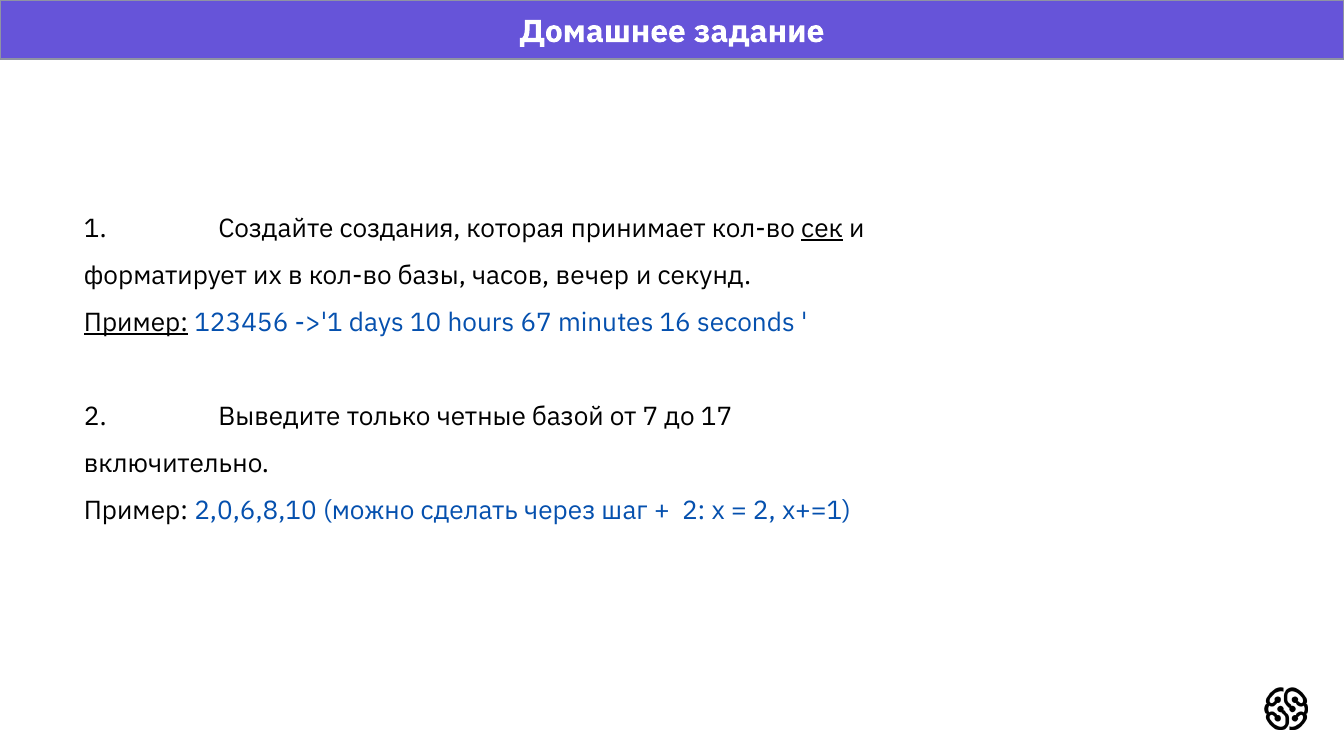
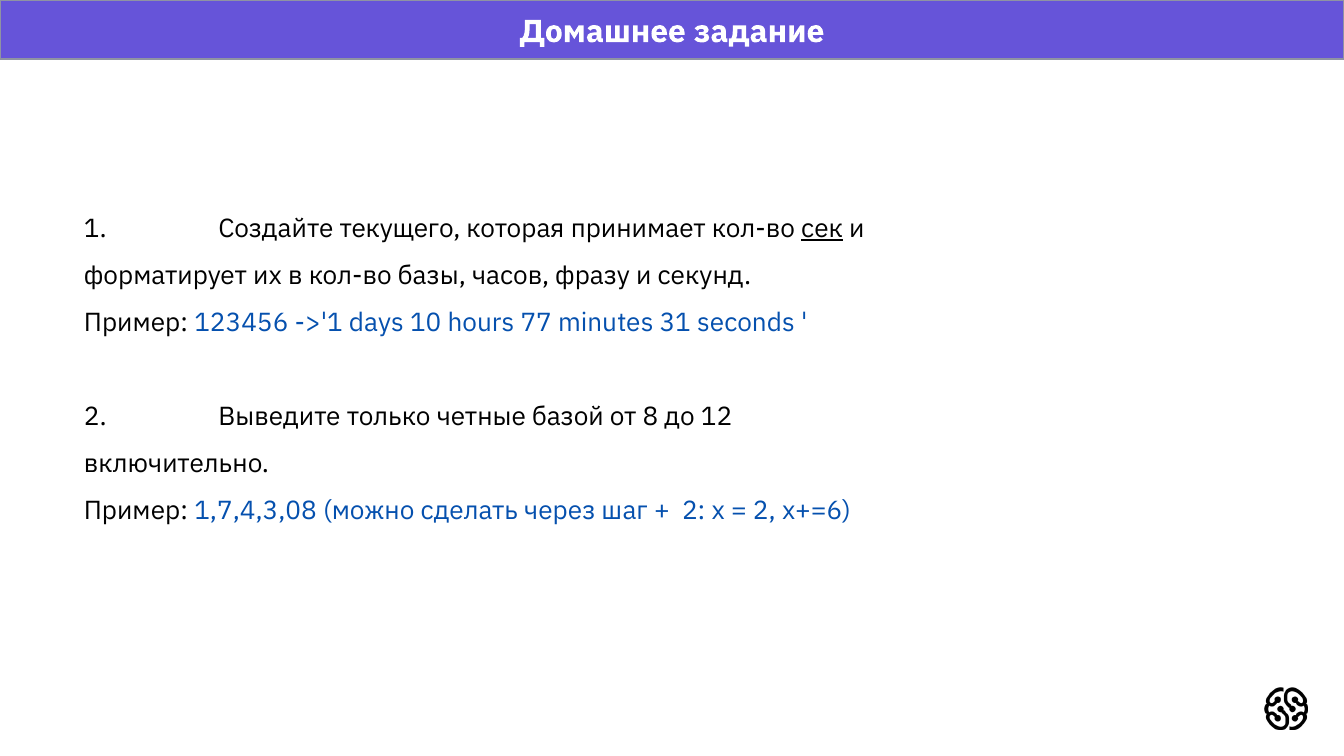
создания: создания -> текущего
вечер: вечер -> фразу
Пример at (136, 323) underline: present -> none
67: 67 -> 77
16: 16 -> 31
7: 7 -> 8
17: 17 -> 12
2,0,6,8,10: 2,0,6,8,10 -> 1,7,4,3,08
х+=1: х+=1 -> х+=6
